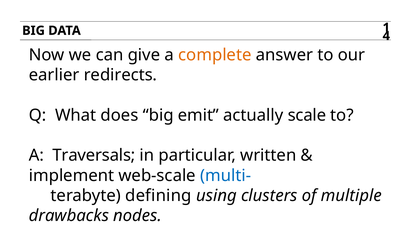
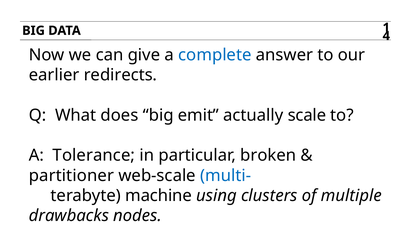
complete colour: orange -> blue
Traversals: Traversals -> Tolerance
written: written -> broken
implement: implement -> partitioner
defining: defining -> machine
